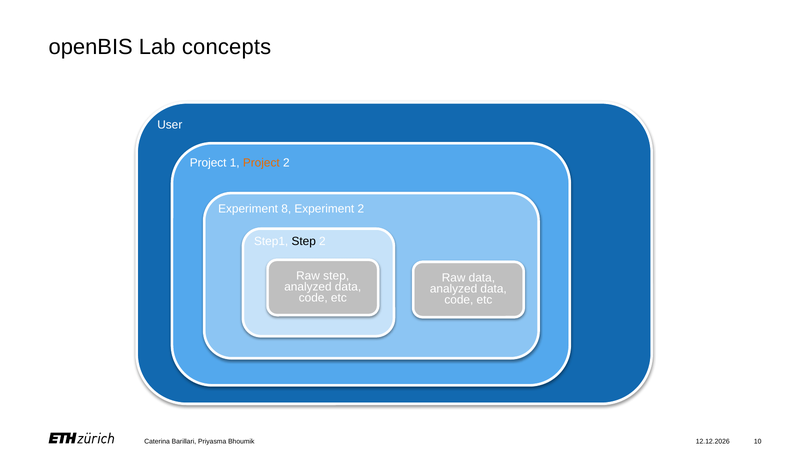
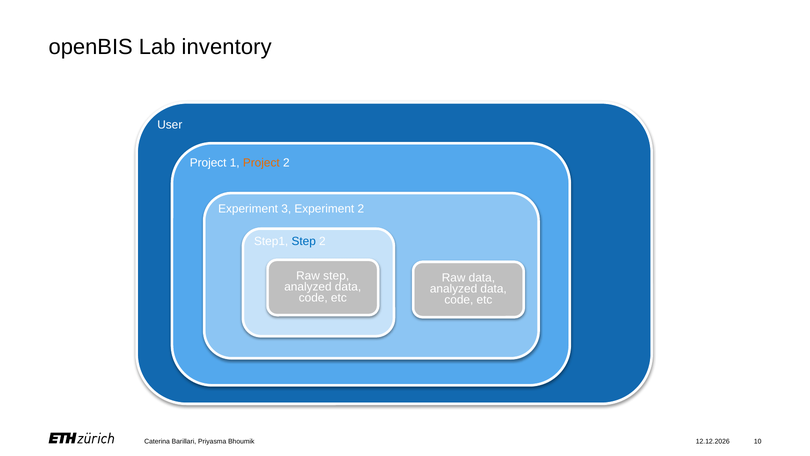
concepts: concepts -> inventory
8: 8 -> 3
Step at (304, 241) colour: black -> blue
